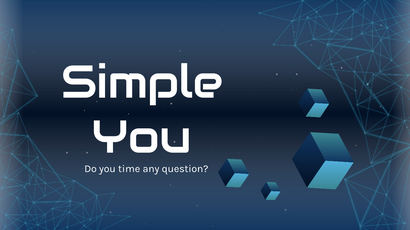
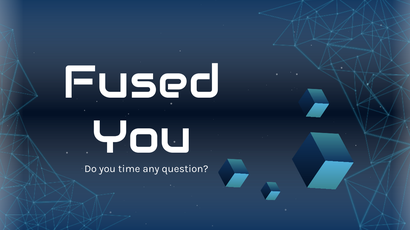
Simple: Simple -> Fused
